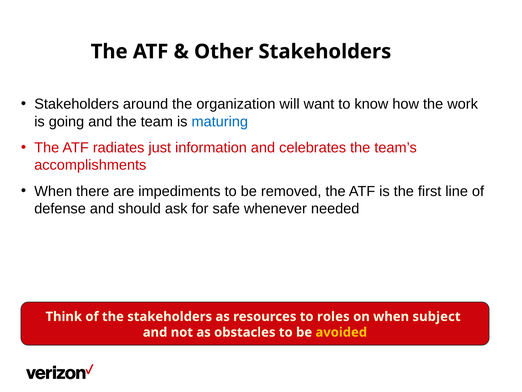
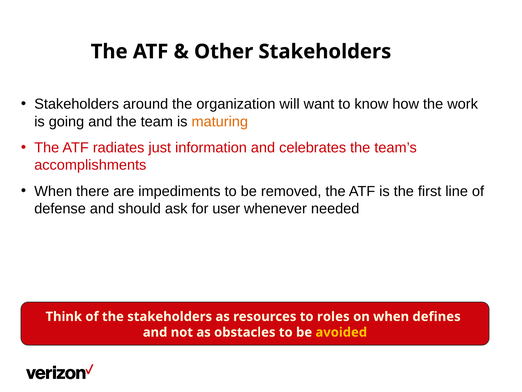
maturing colour: blue -> orange
safe: safe -> user
subject: subject -> defines
